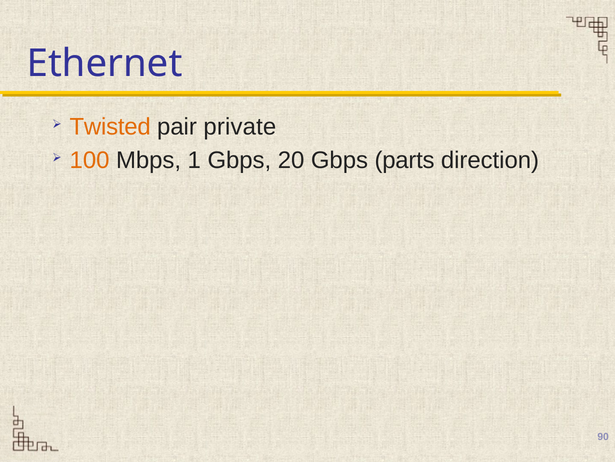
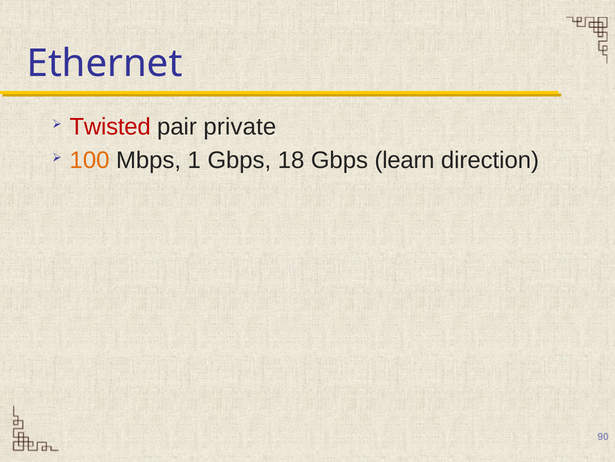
Twisted colour: orange -> red
20: 20 -> 18
parts: parts -> learn
